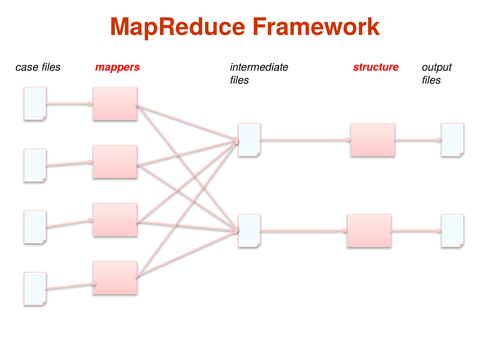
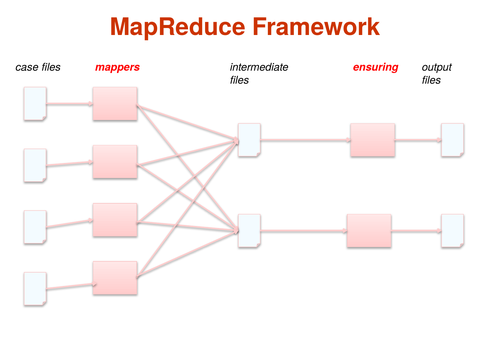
structure: structure -> ensuring
